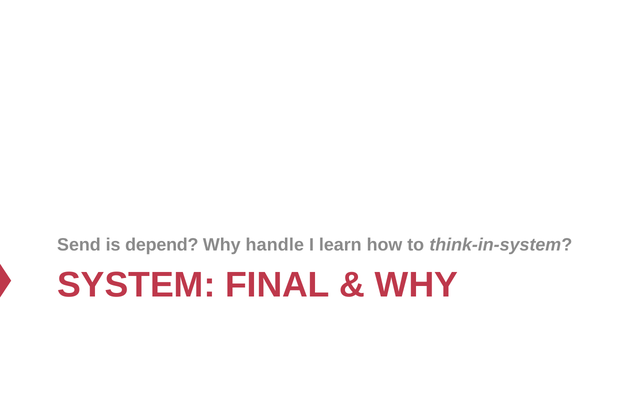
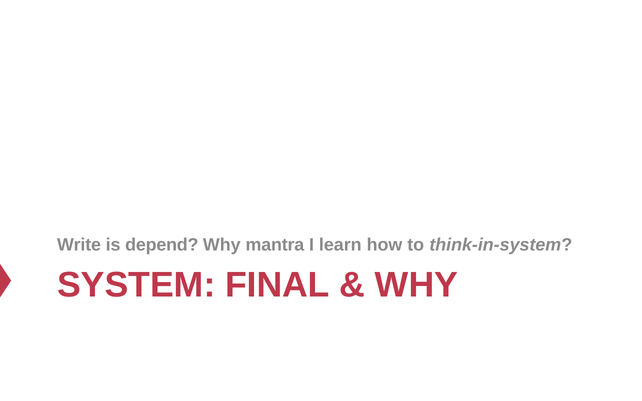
Send: Send -> Write
handle: handle -> mantra
